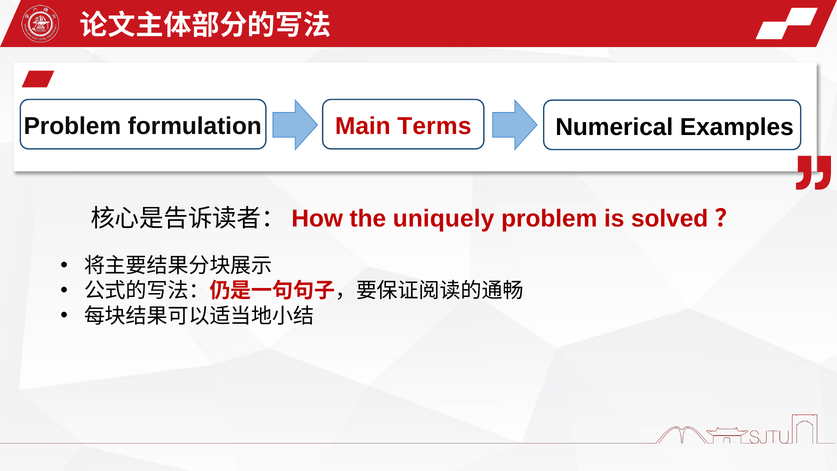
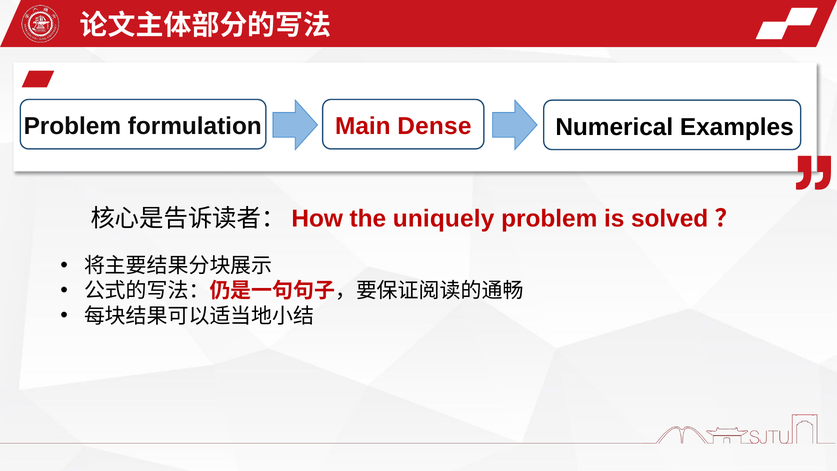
Terms: Terms -> Dense
